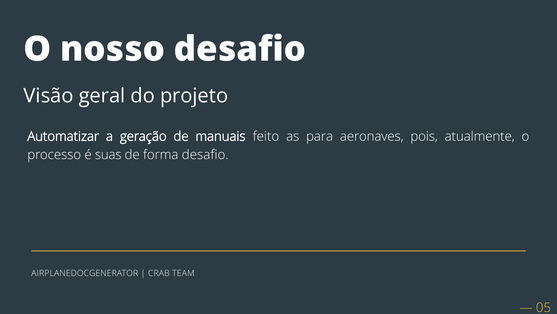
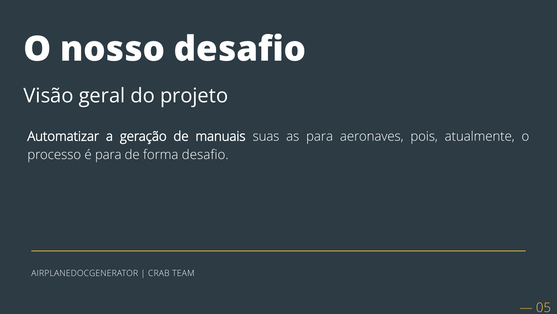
feito: feito -> suas
é suas: suas -> para
